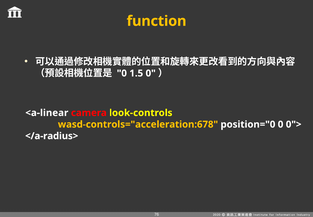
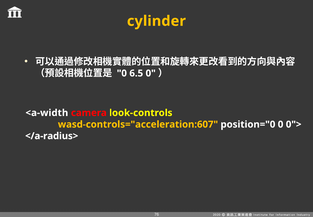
function: function -> cylinder
1.5: 1.5 -> 6.5
<a-linear: <a-linear -> <a-width
wasd-controls="acceleration:678: wasd-controls="acceleration:678 -> wasd-controls="acceleration:607
